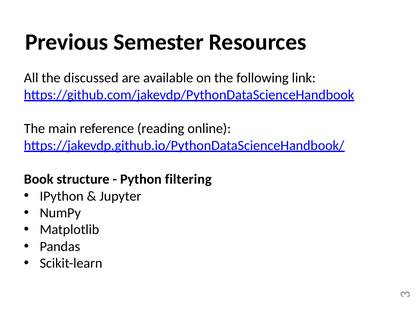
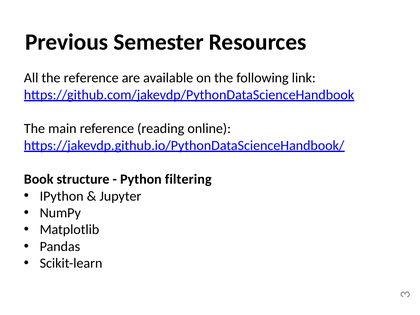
the discussed: discussed -> reference
